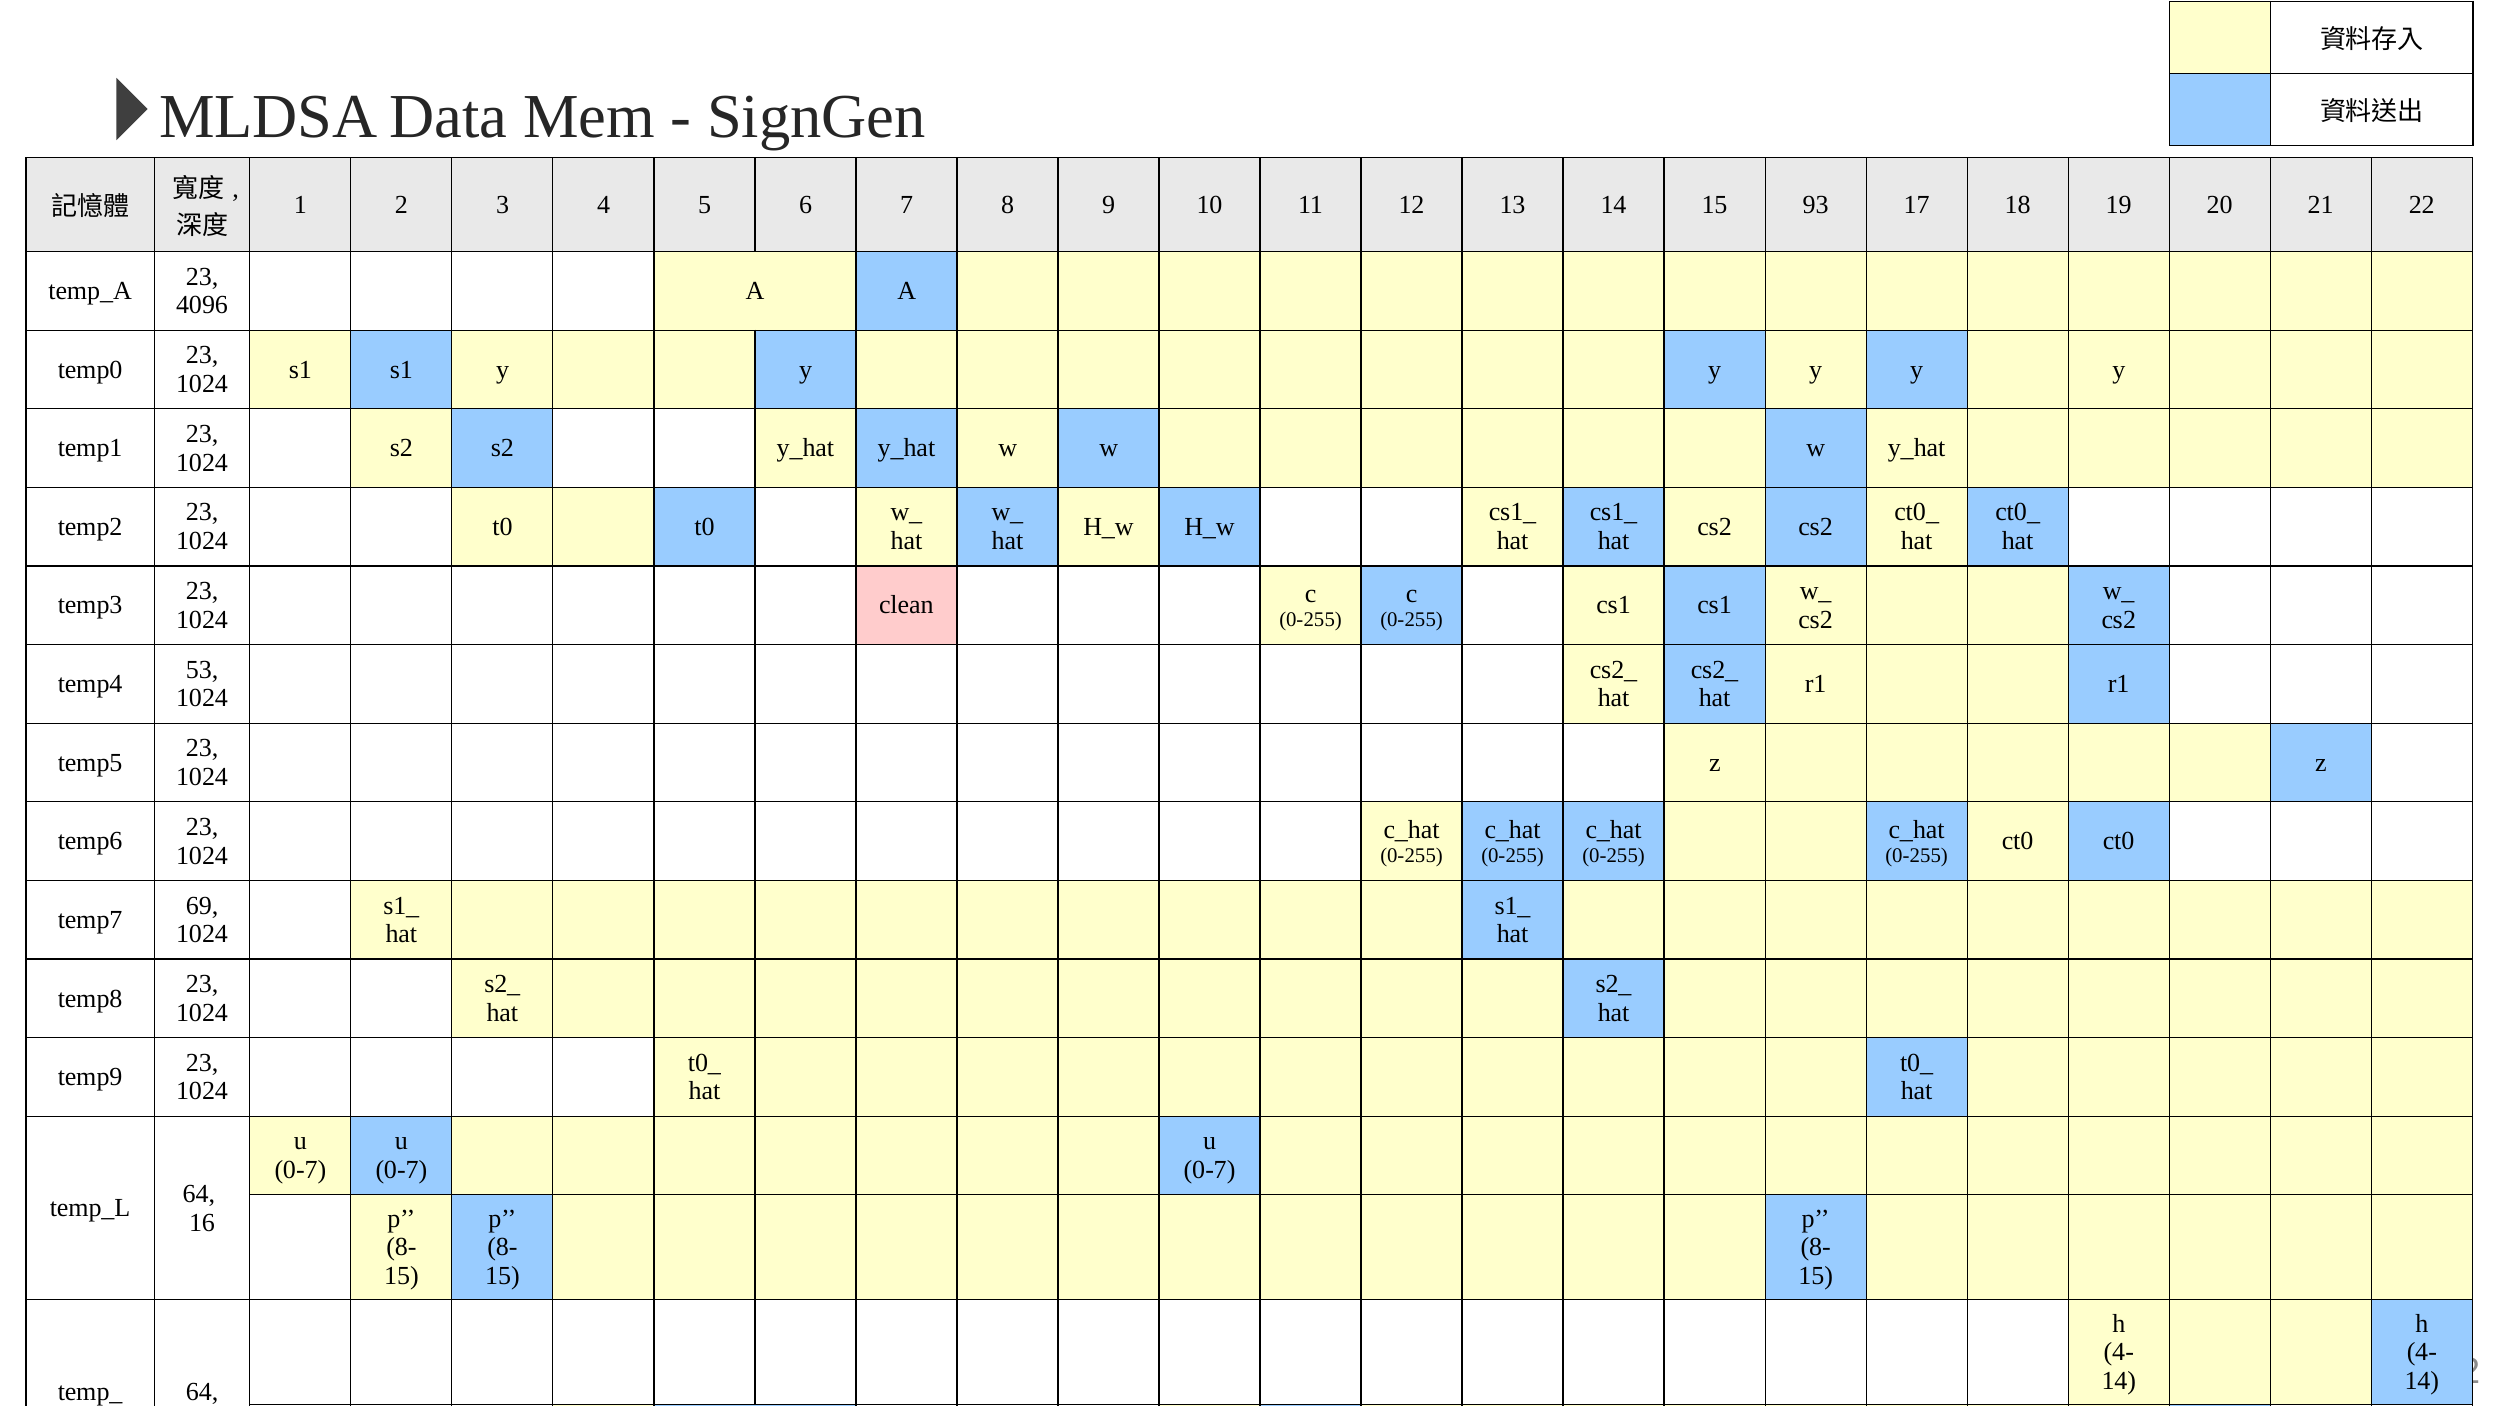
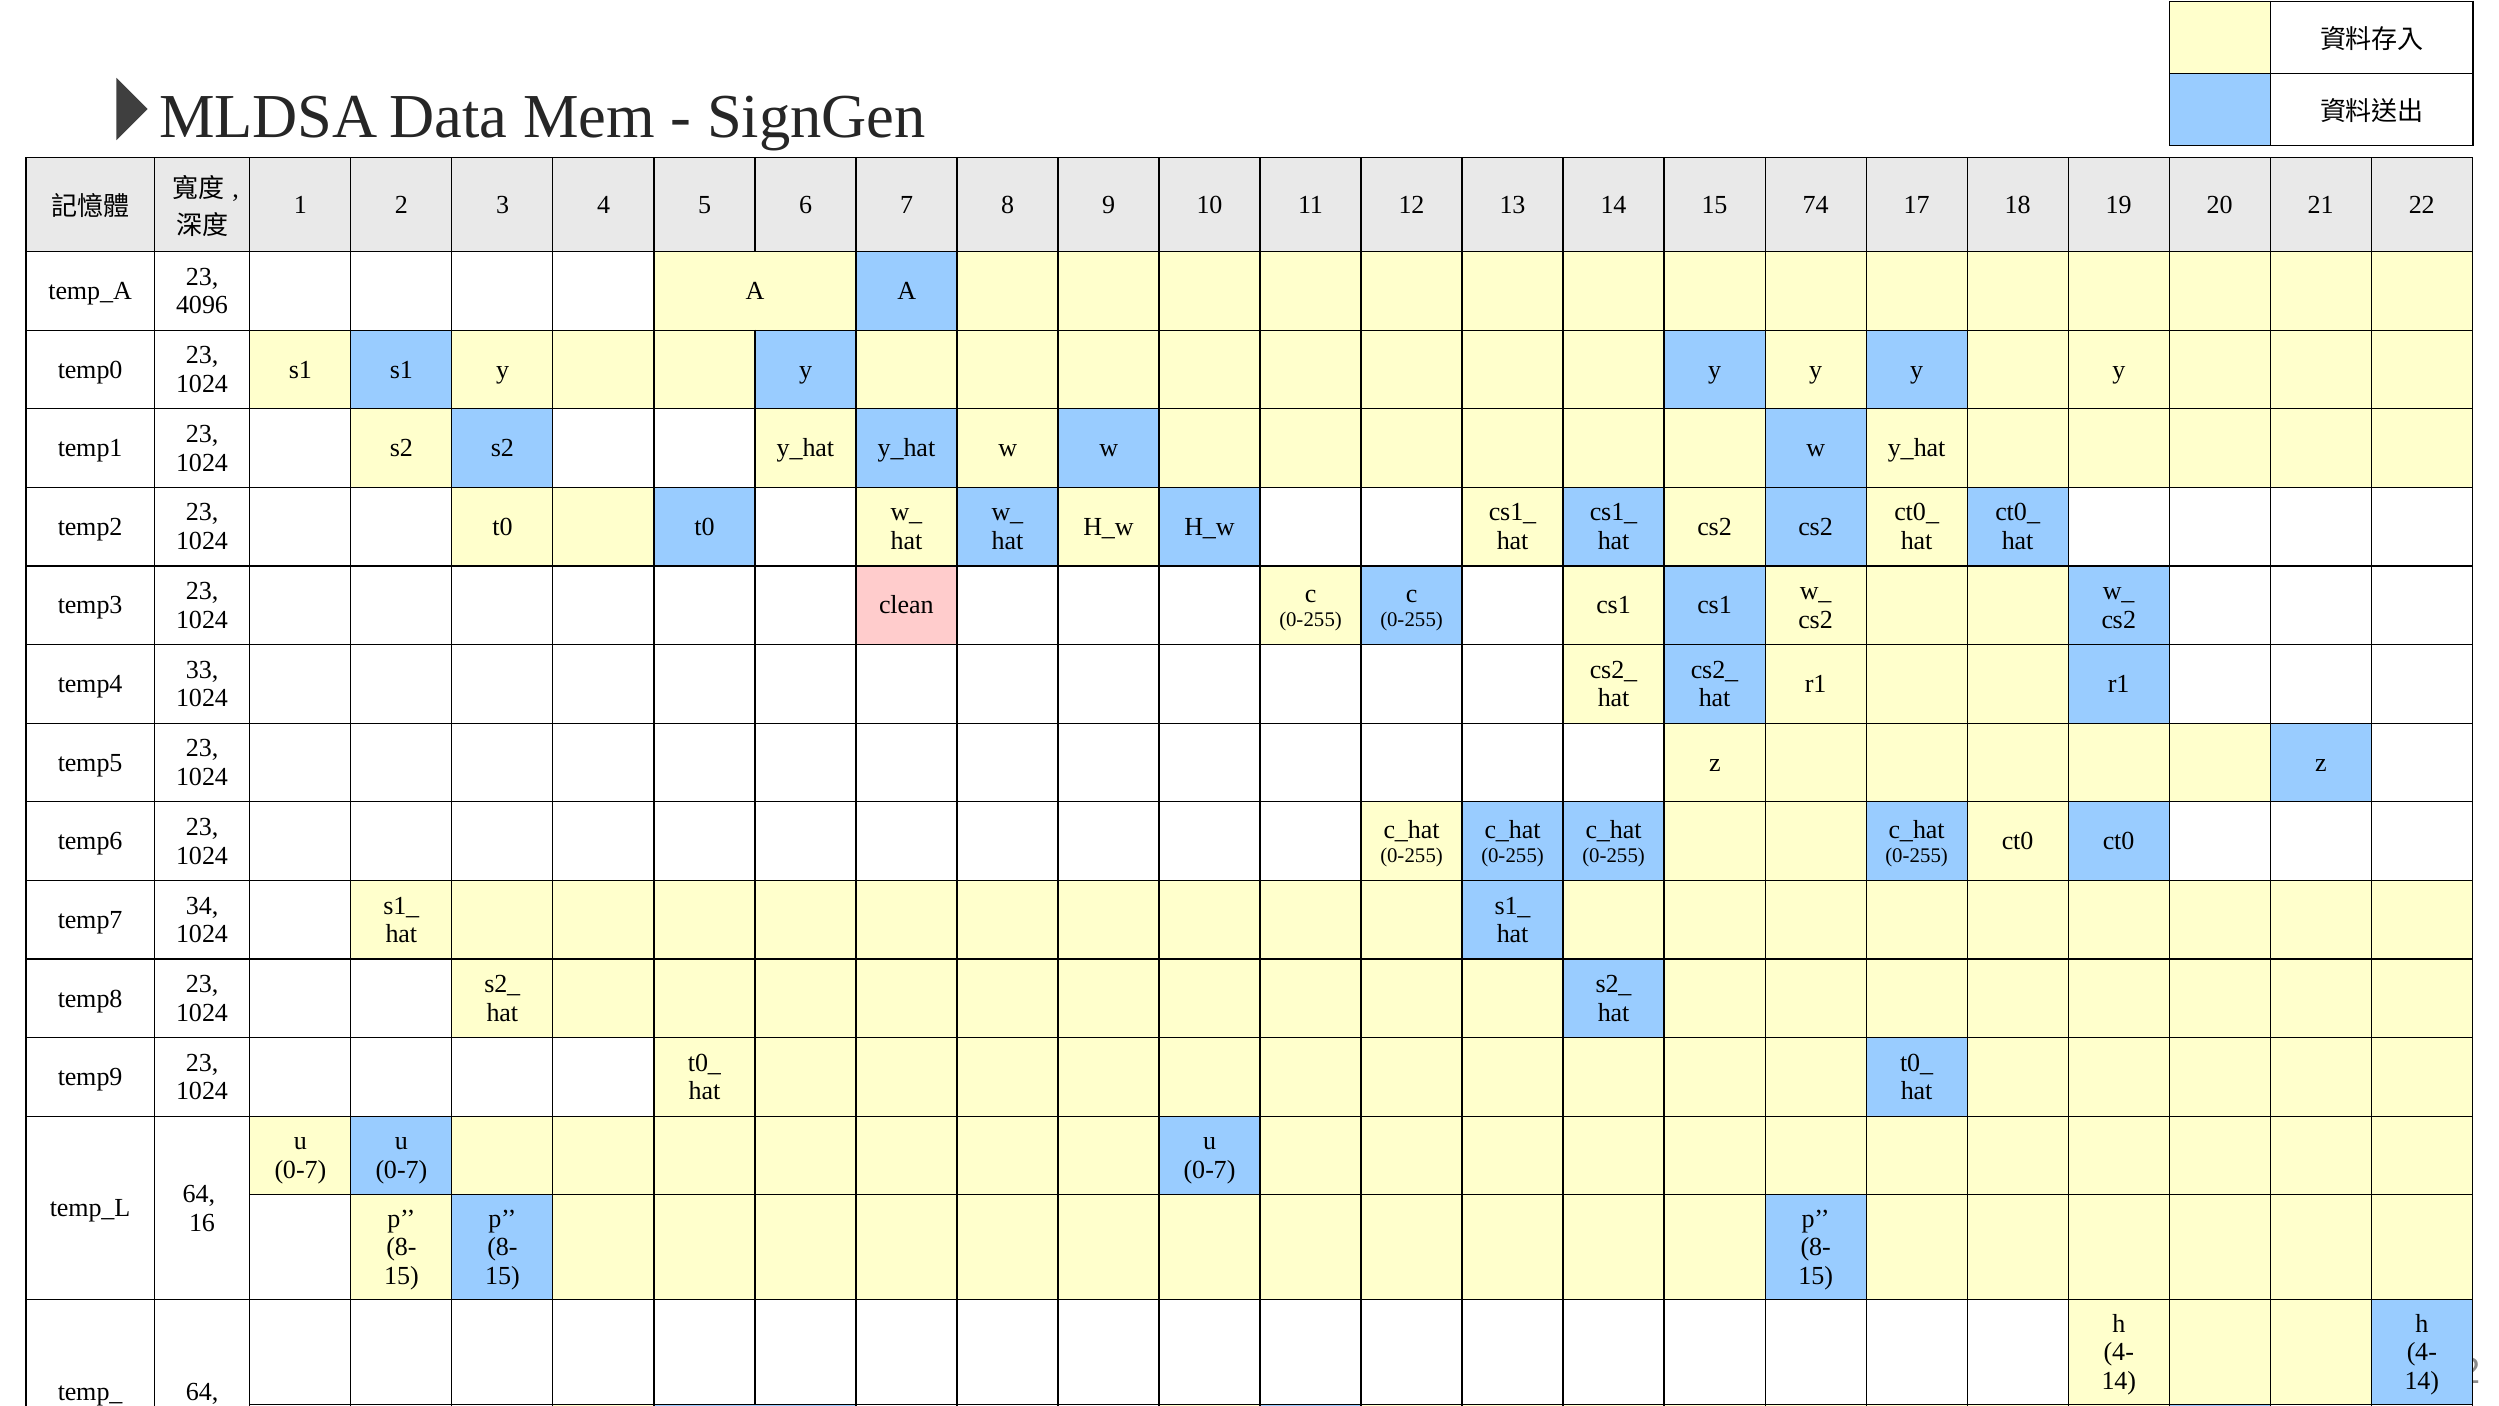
93: 93 -> 74
53: 53 -> 33
69: 69 -> 34
